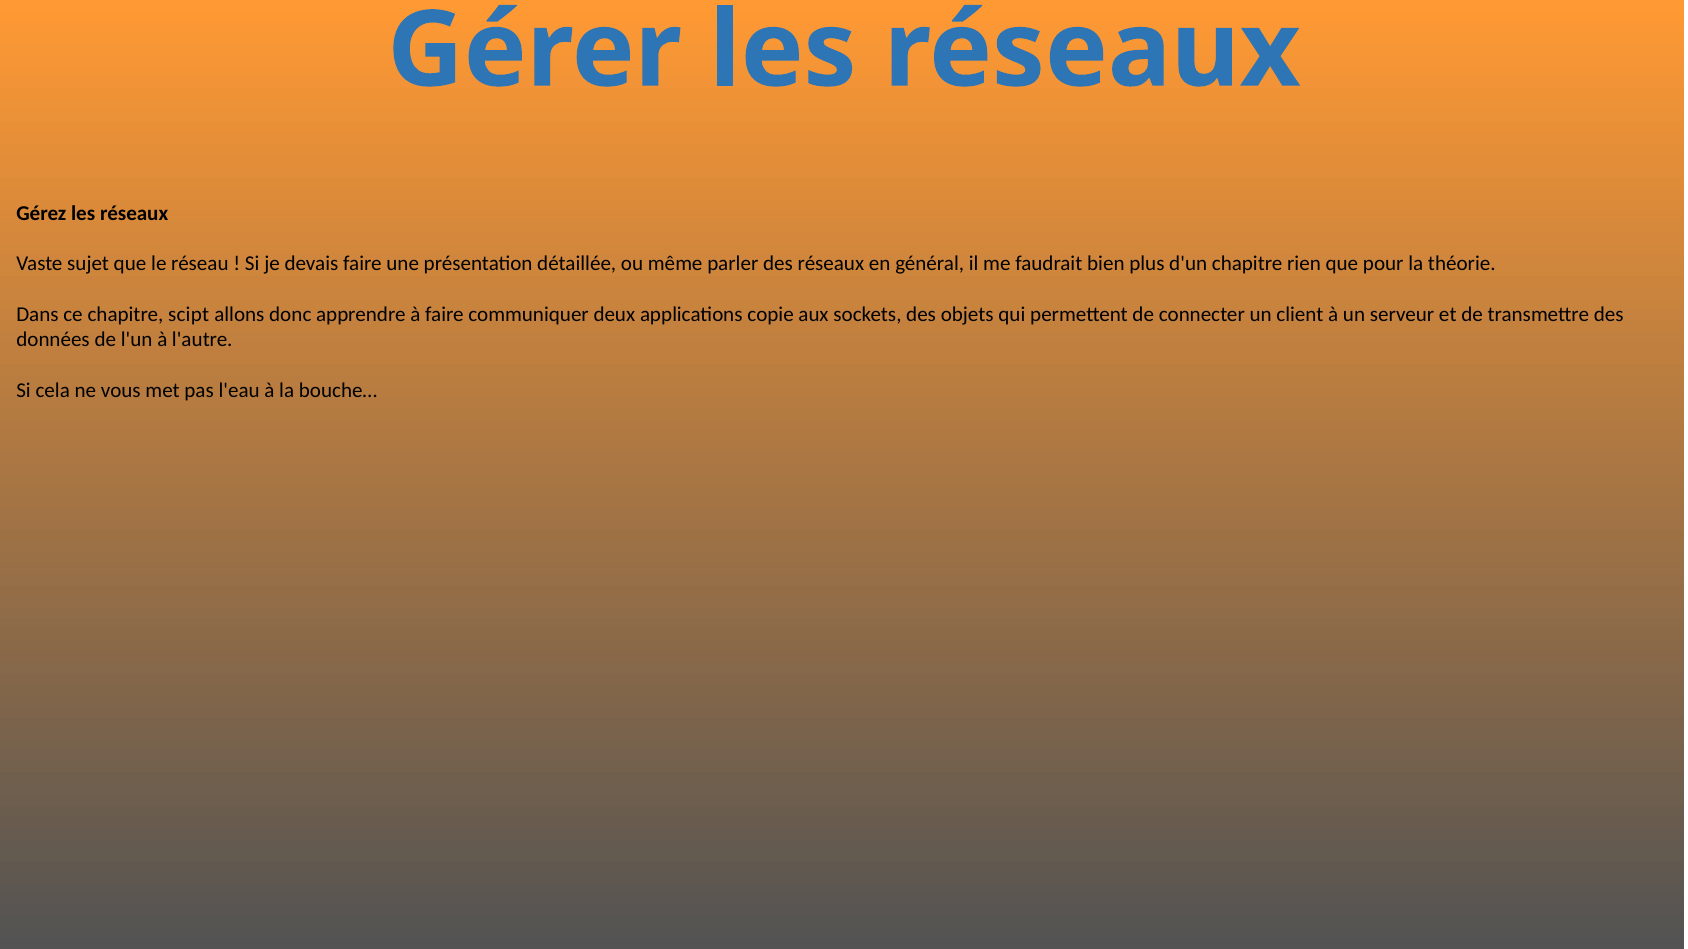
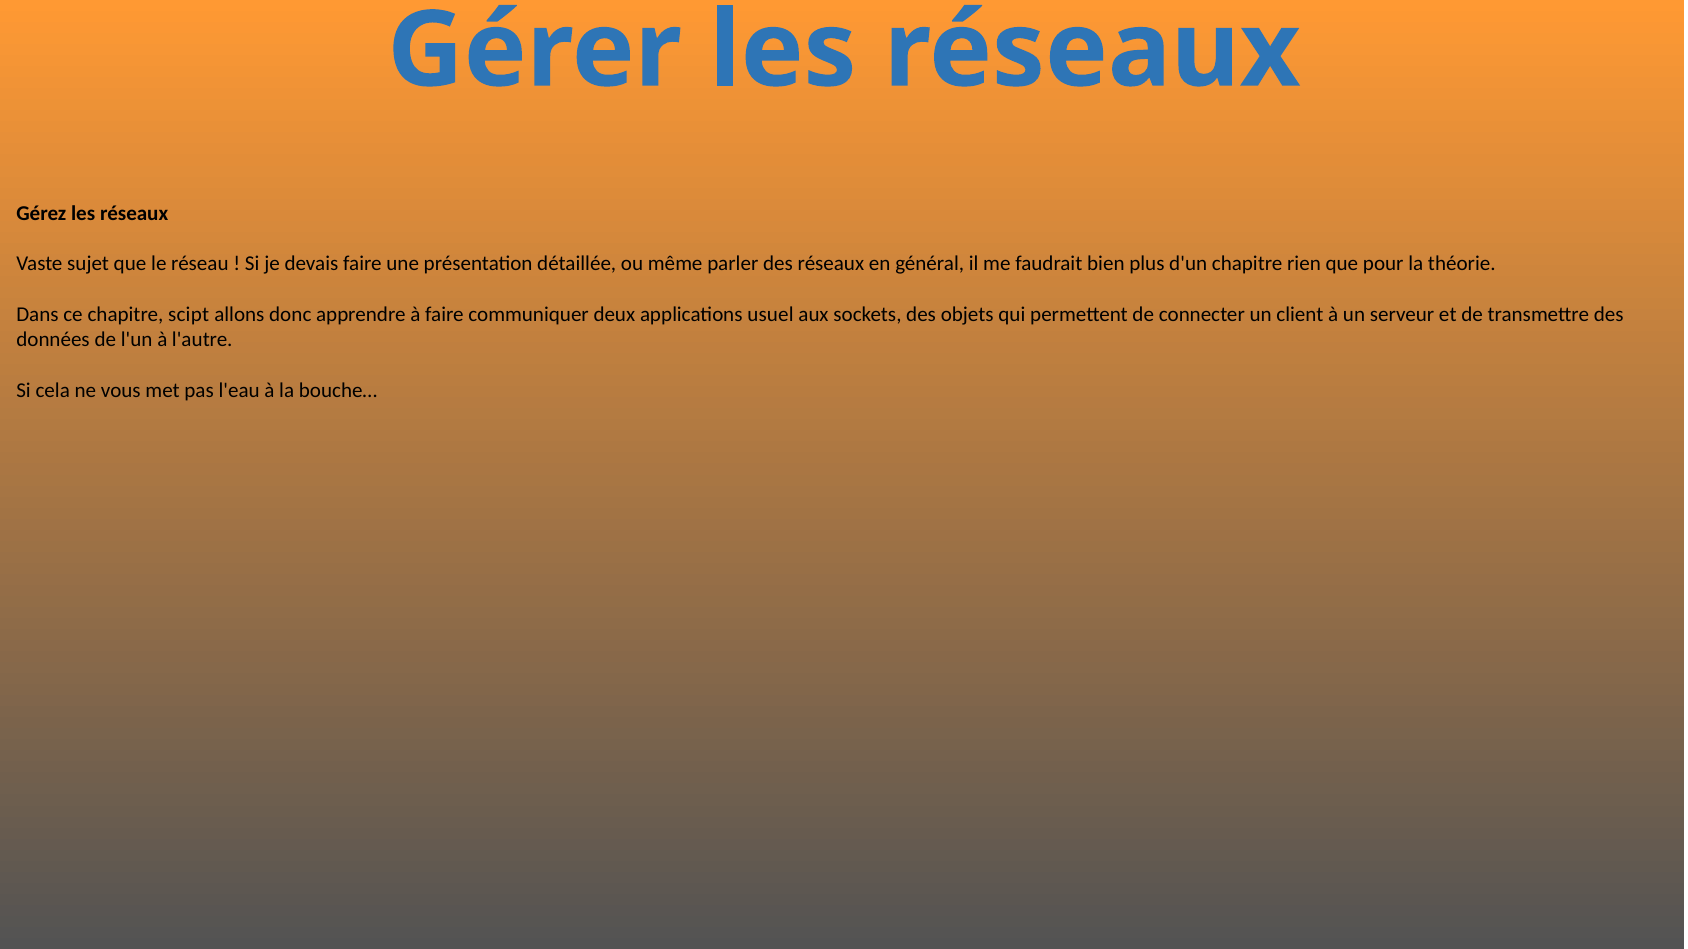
copie: copie -> usuel
